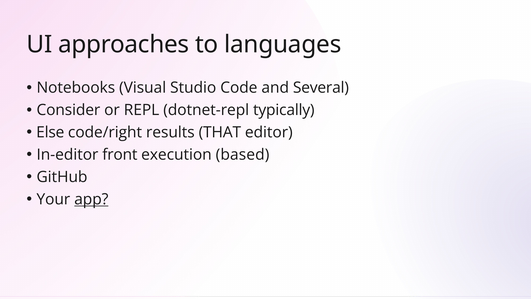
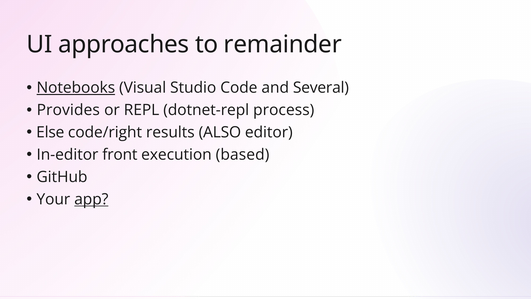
languages: languages -> remainder
Notebooks underline: none -> present
Consider: Consider -> Provides
typically: typically -> process
THAT: THAT -> ALSO
